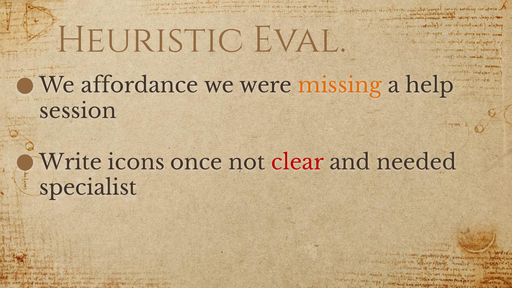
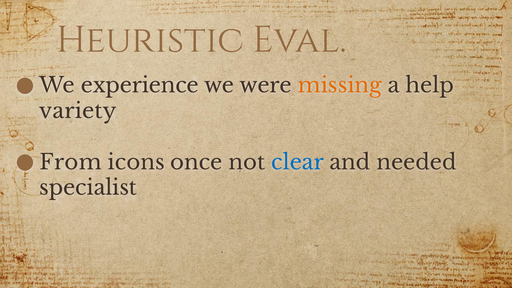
affordance: affordance -> experience
session: session -> variety
Write: Write -> From
clear colour: red -> blue
